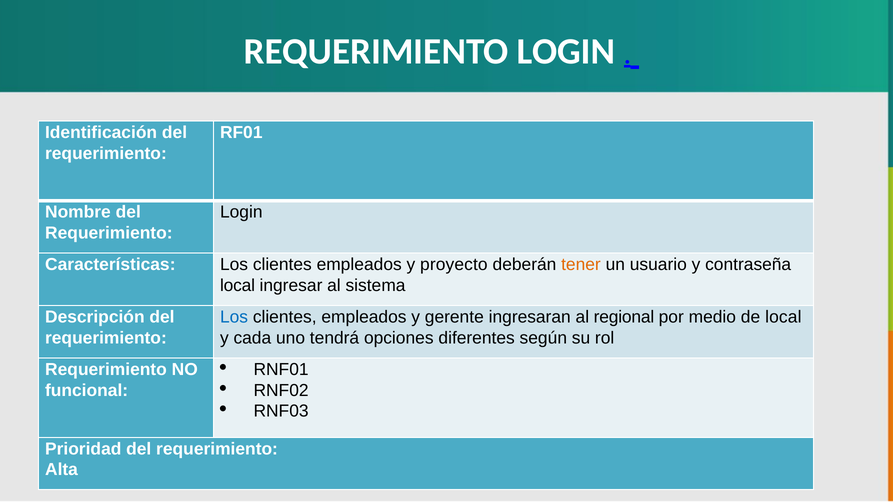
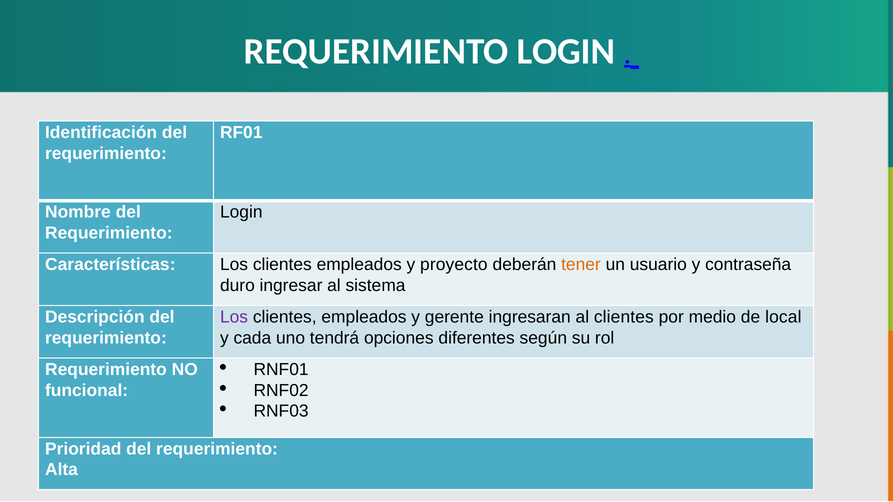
local at (238, 286): local -> duro
Los at (234, 317) colour: blue -> purple
al regional: regional -> clientes
